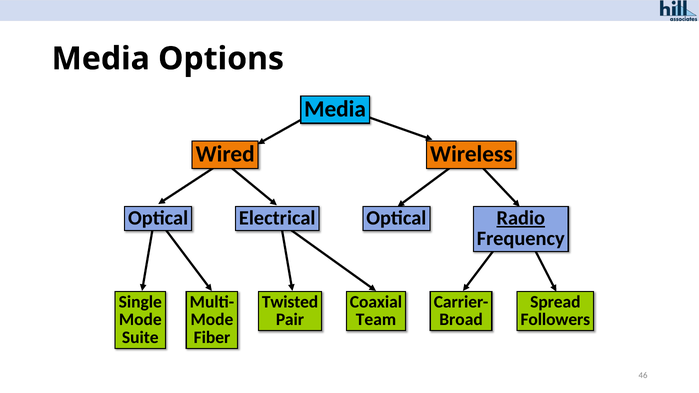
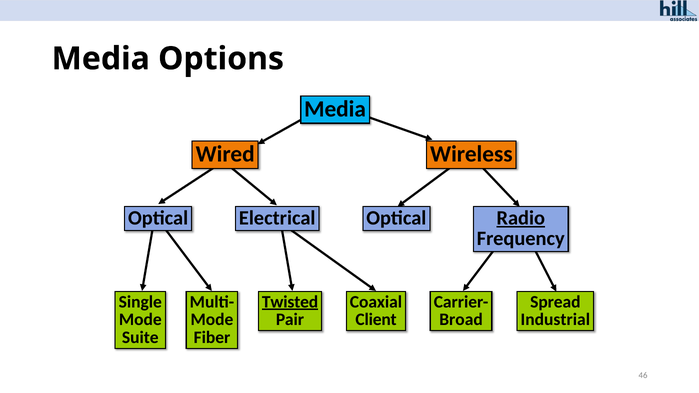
Twisted underline: none -> present
Team: Team -> Client
Followers: Followers -> Industrial
